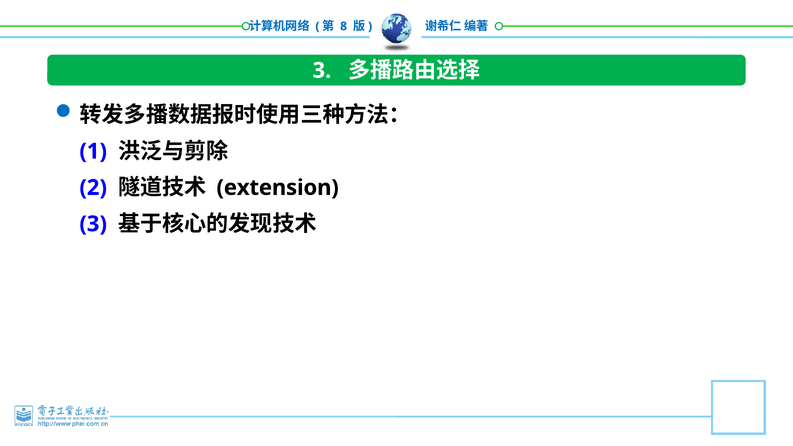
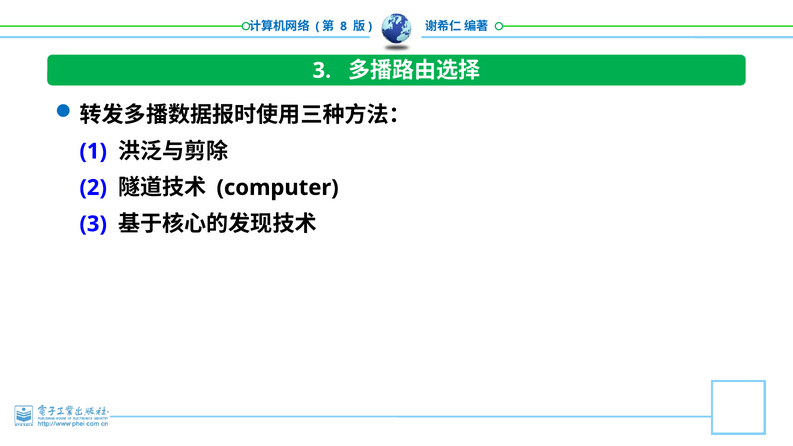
extension: extension -> computer
